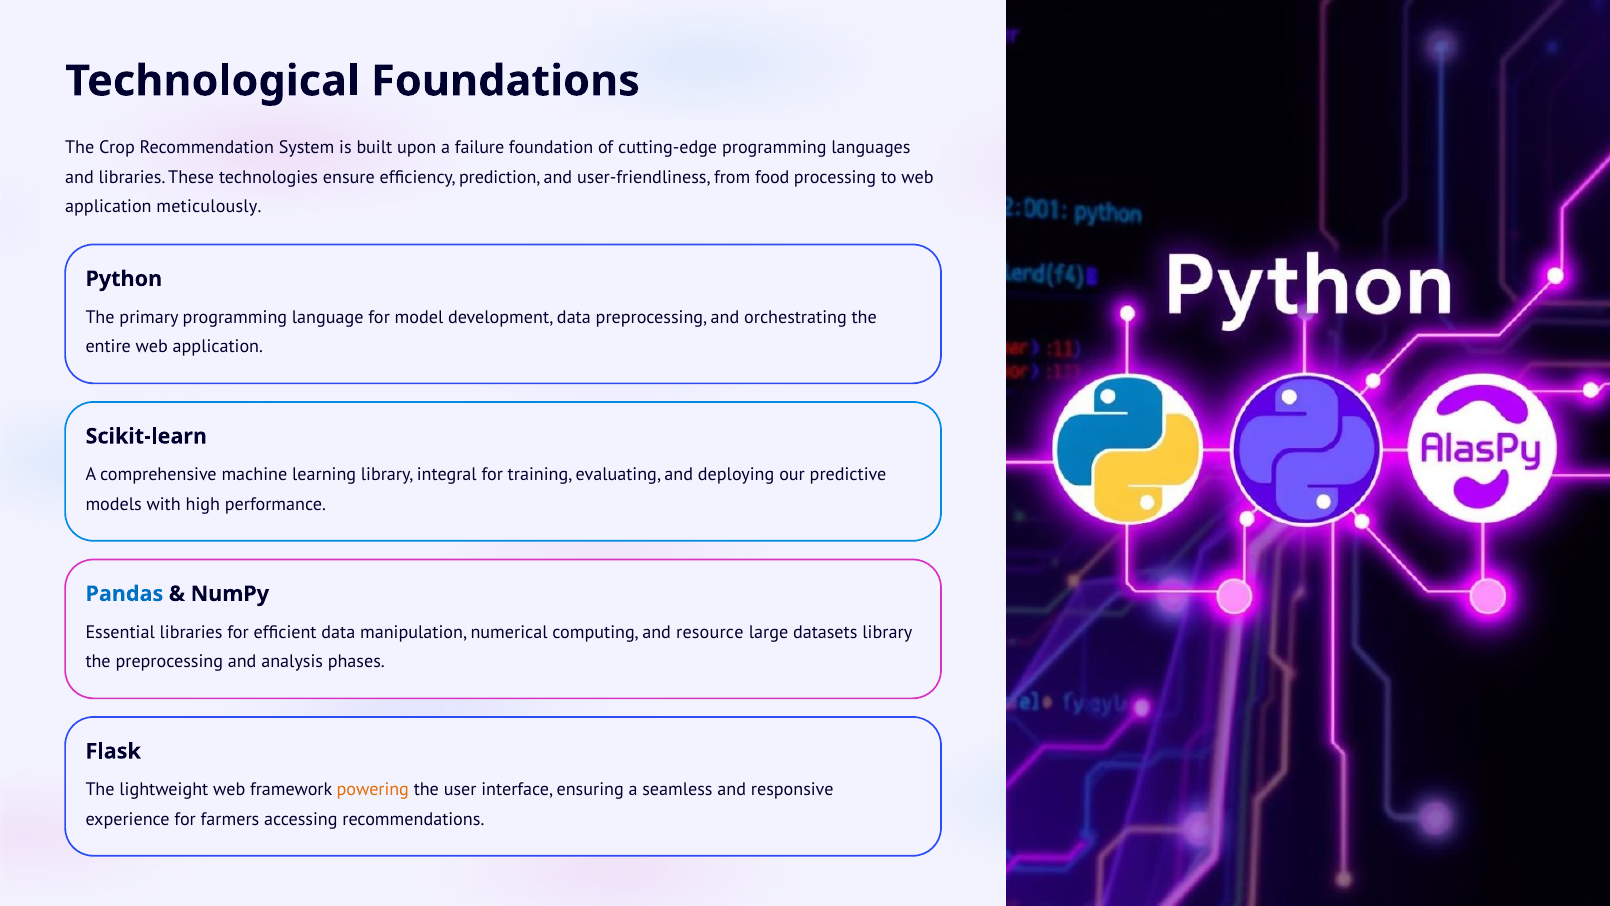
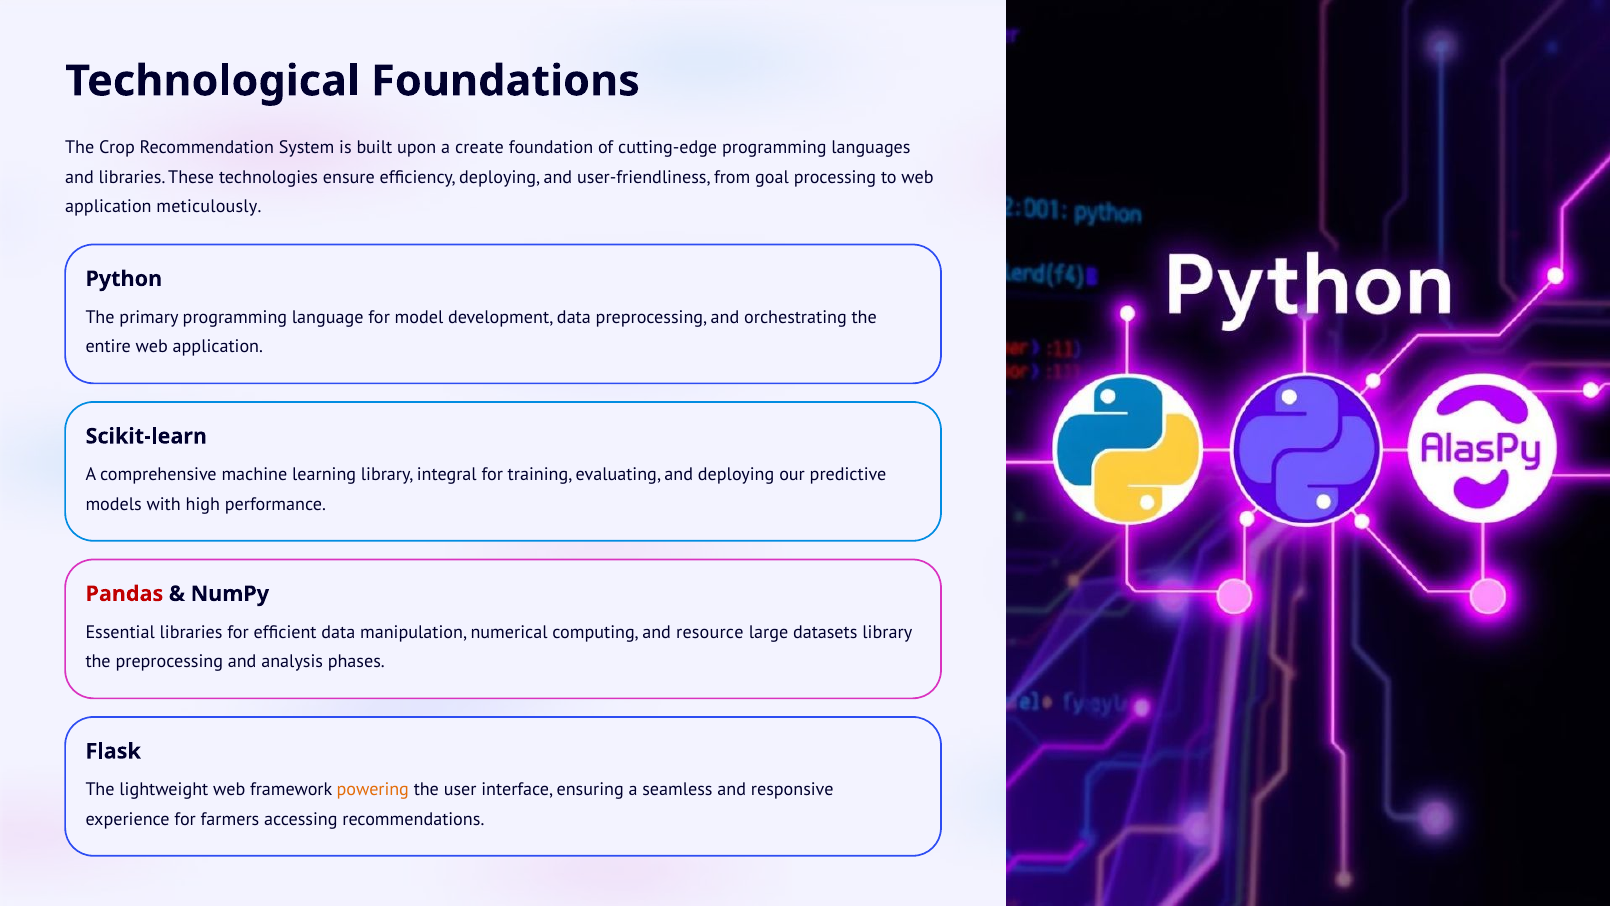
failure: failure -> create
efficiency prediction: prediction -> deploying
food: food -> goal
Pandas colour: blue -> red
